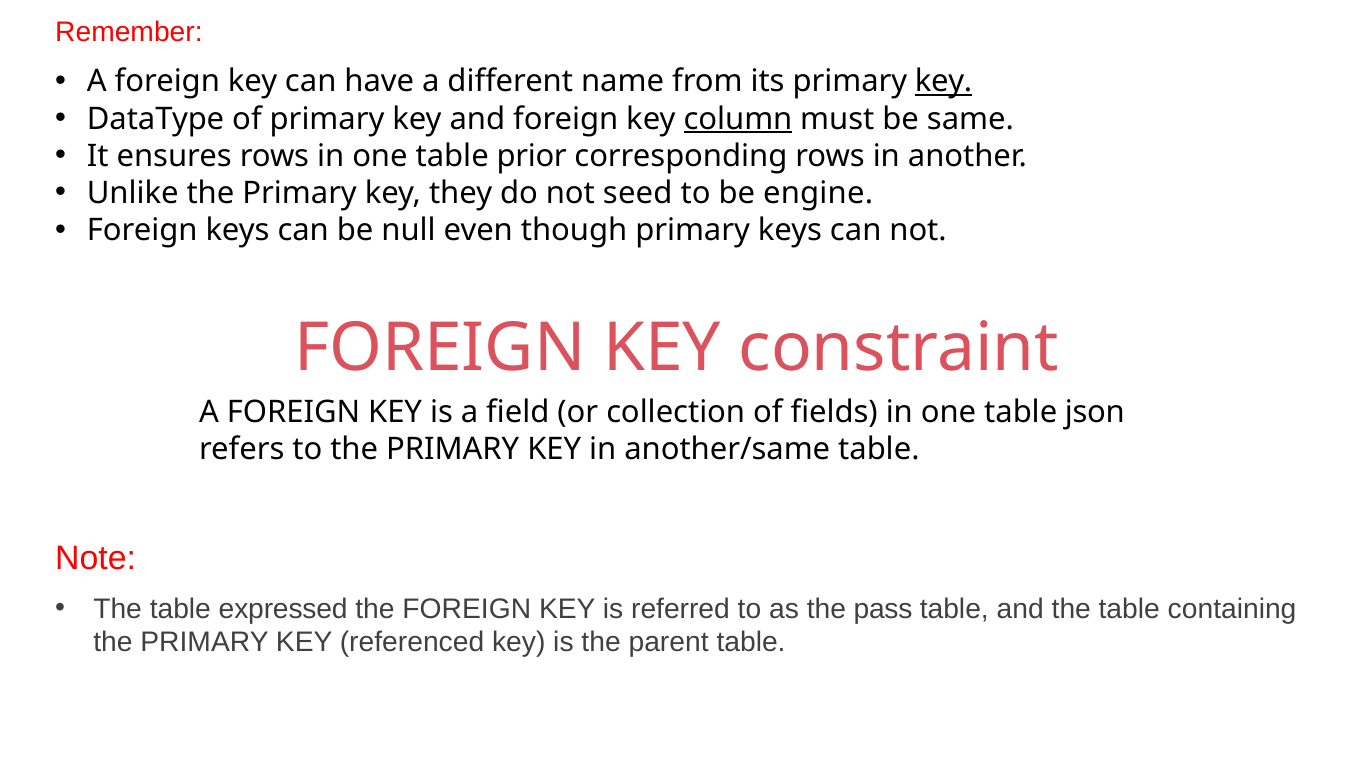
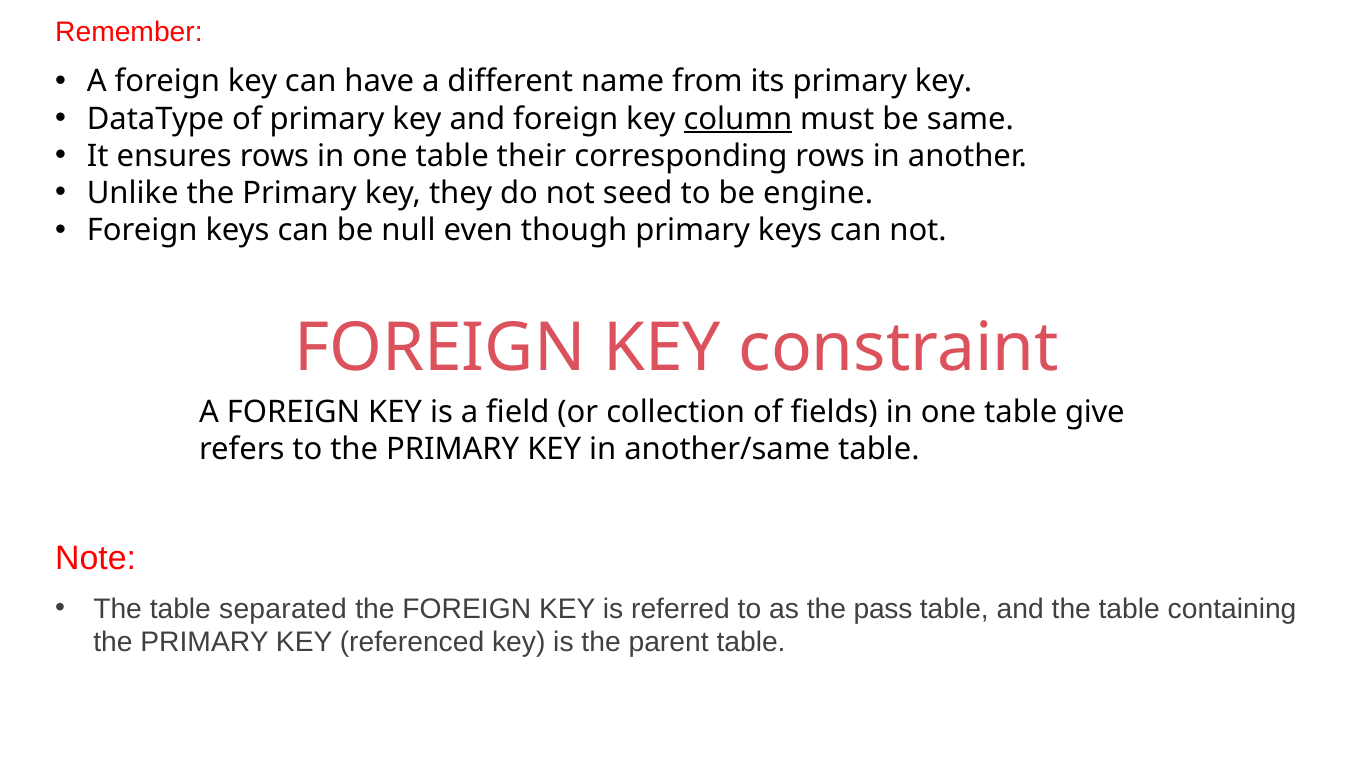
key at (944, 82) underline: present -> none
prior: prior -> their
json: json -> give
expressed: expressed -> separated
